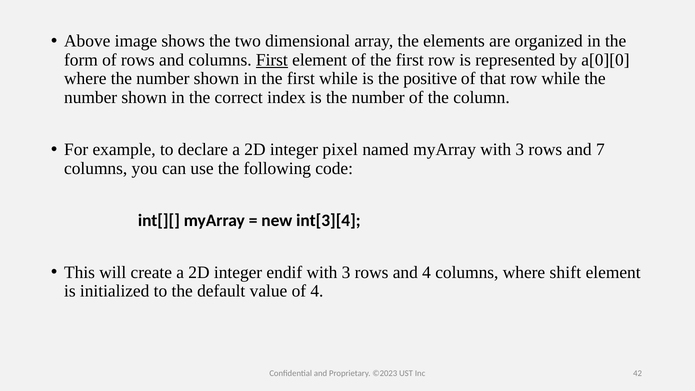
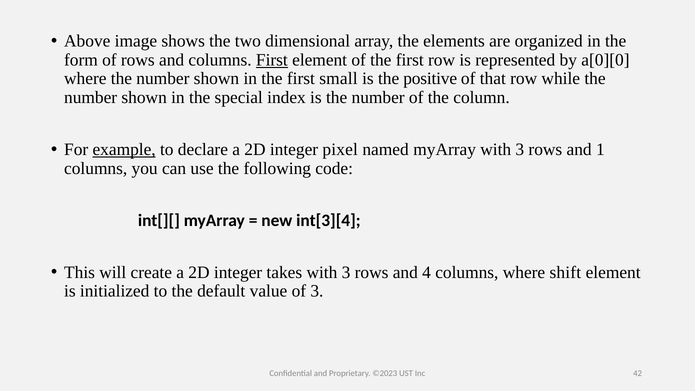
first while: while -> small
correct: correct -> special
example underline: none -> present
7: 7 -> 1
endif: endif -> takes
of 4: 4 -> 3
